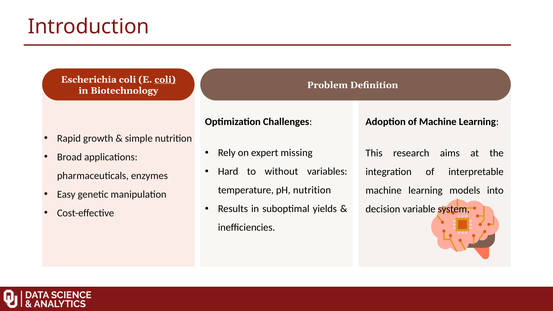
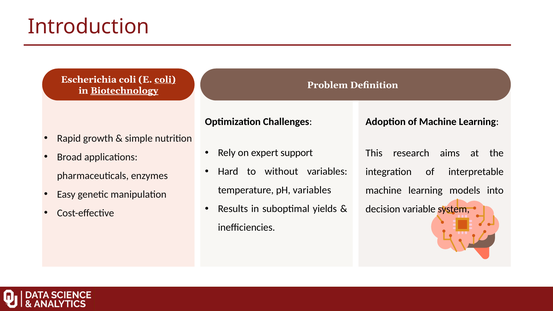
Biotechnology underline: none -> present
missing: missing -> support
pH nutrition: nutrition -> variables
